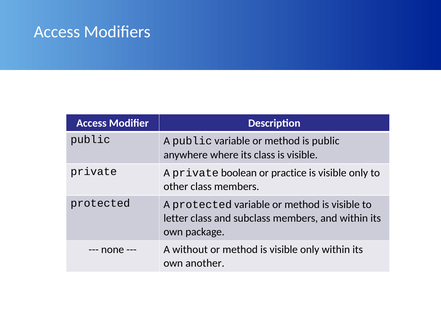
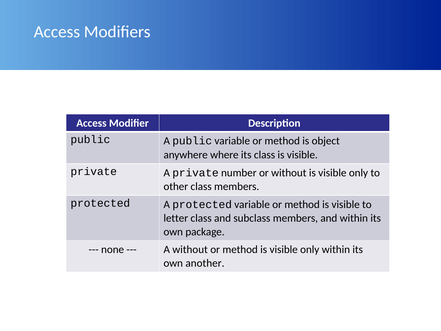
is public: public -> object
boolean: boolean -> number
or practice: practice -> without
